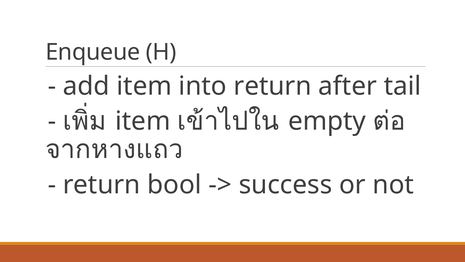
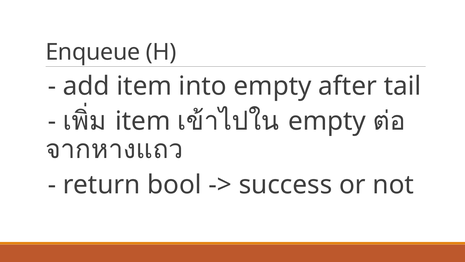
into return: return -> empty
